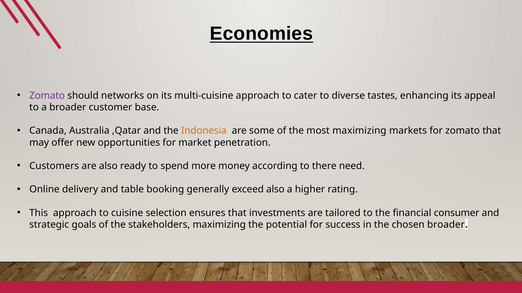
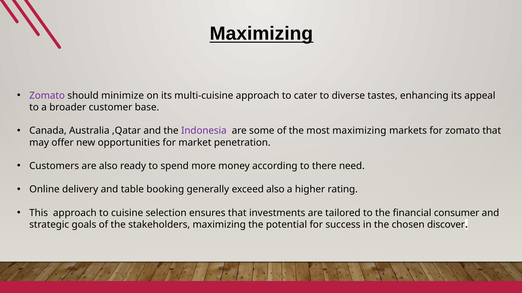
Economies at (261, 34): Economies -> Maximizing
networks: networks -> minimize
Indonesia colour: orange -> purple
chosen broader: broader -> discover
